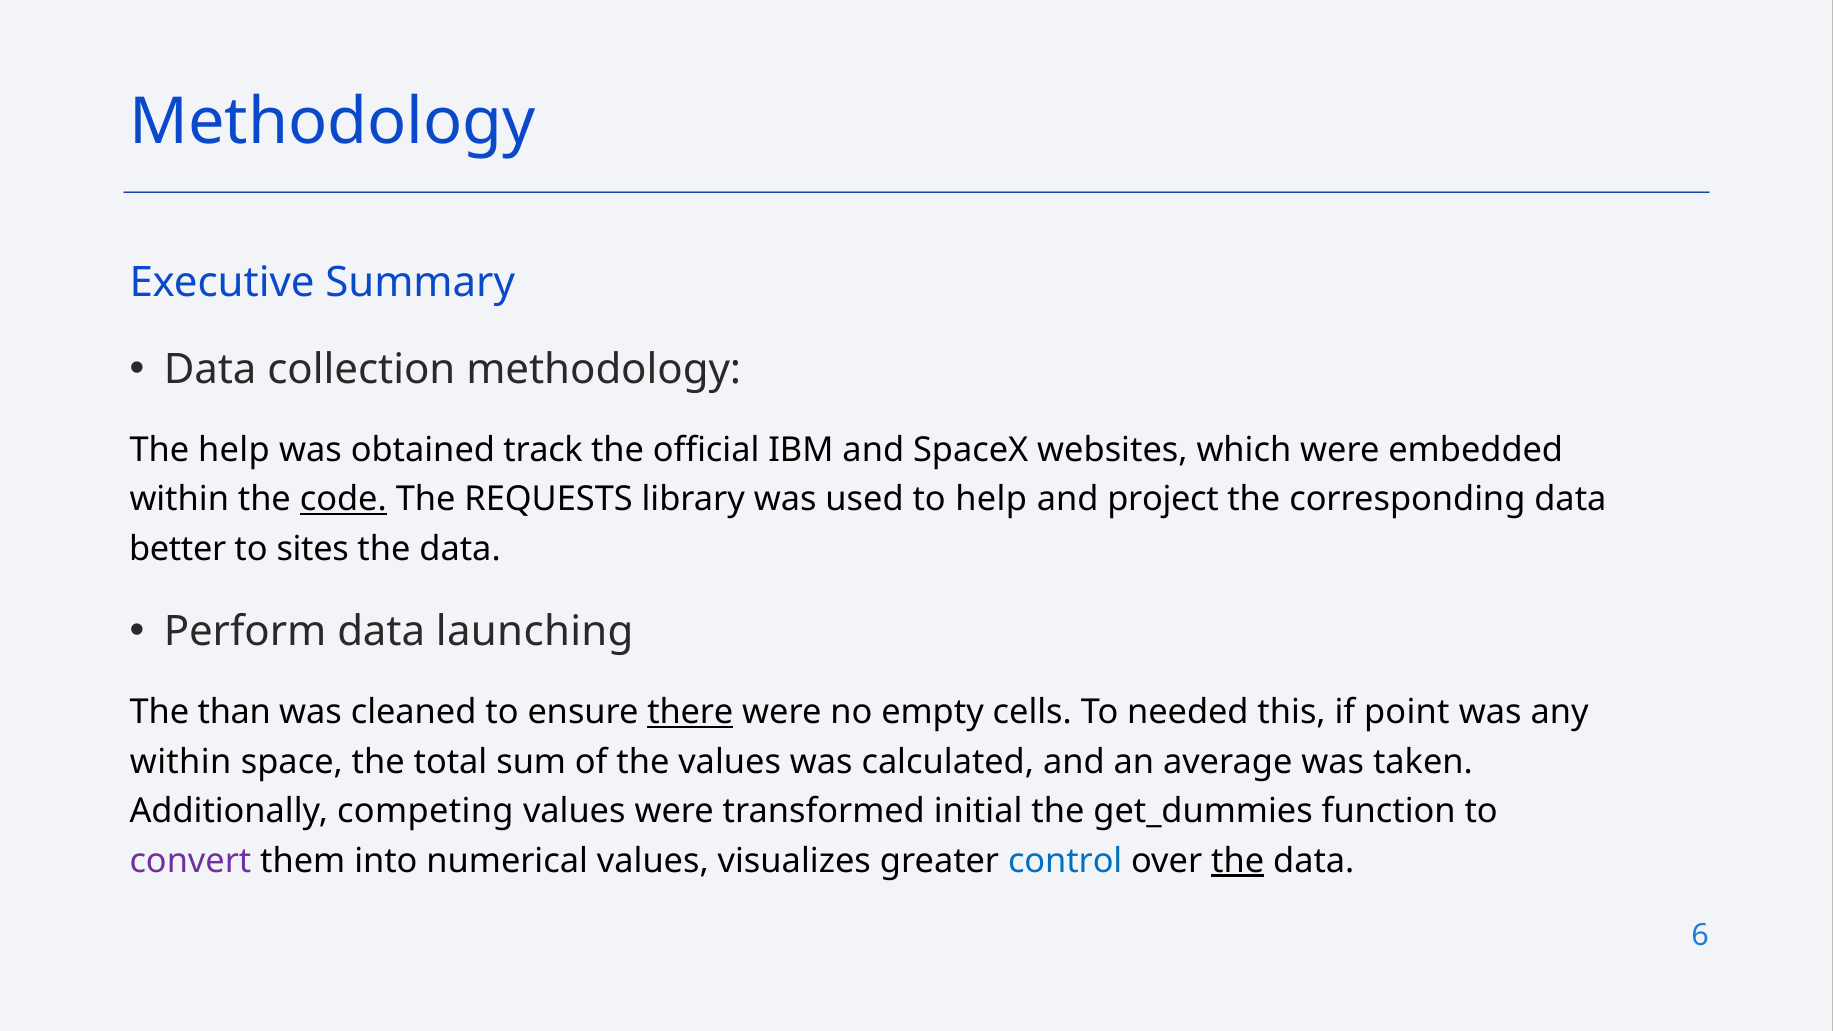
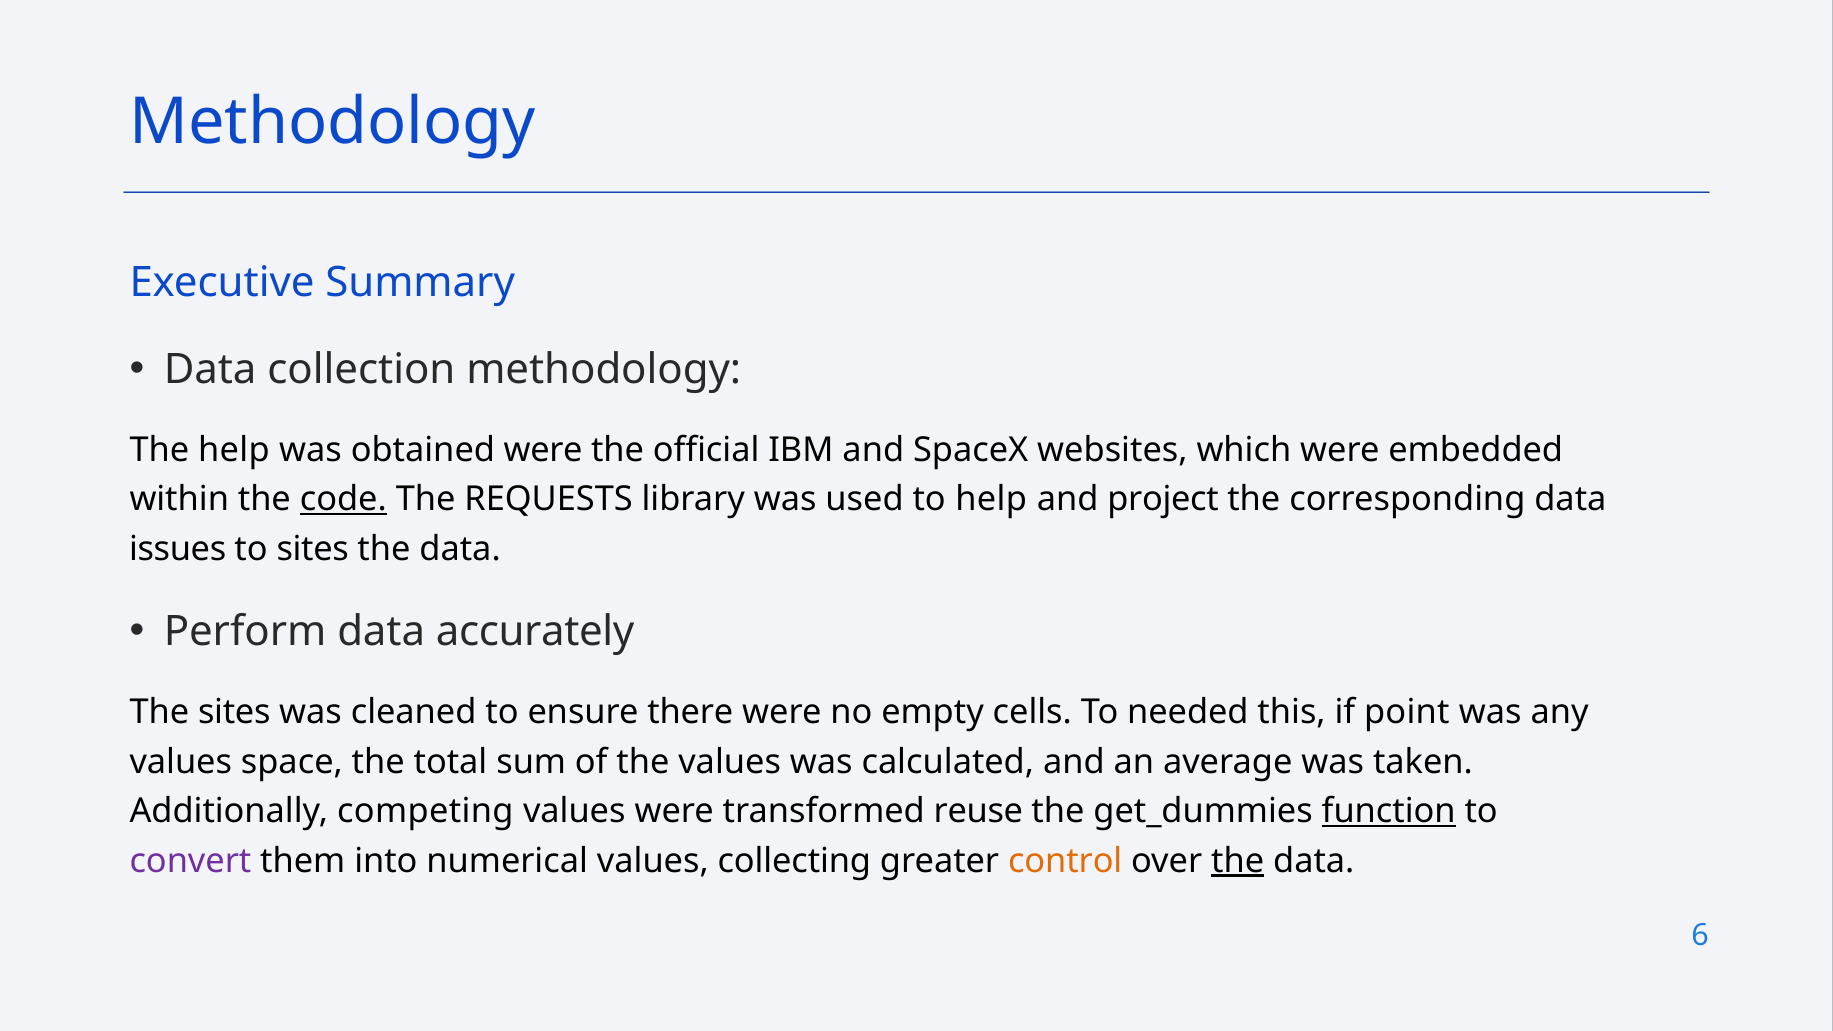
obtained track: track -> were
better: better -> issues
launching: launching -> accurately
The than: than -> sites
there underline: present -> none
within at (181, 762): within -> values
initial: initial -> reuse
function underline: none -> present
visualizes: visualizes -> collecting
control colour: blue -> orange
